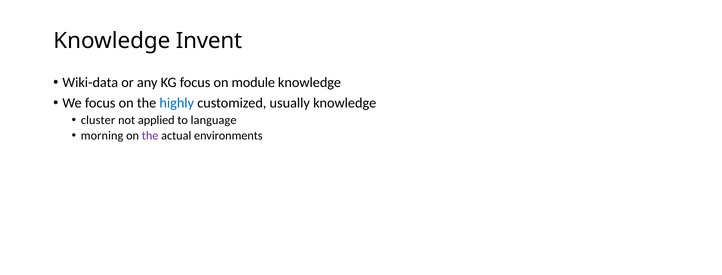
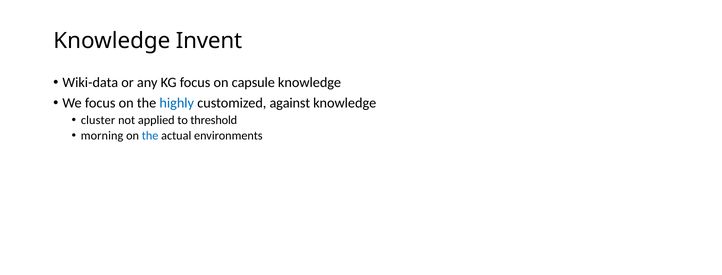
module: module -> capsule
usually: usually -> against
language: language -> threshold
the at (150, 136) colour: purple -> blue
